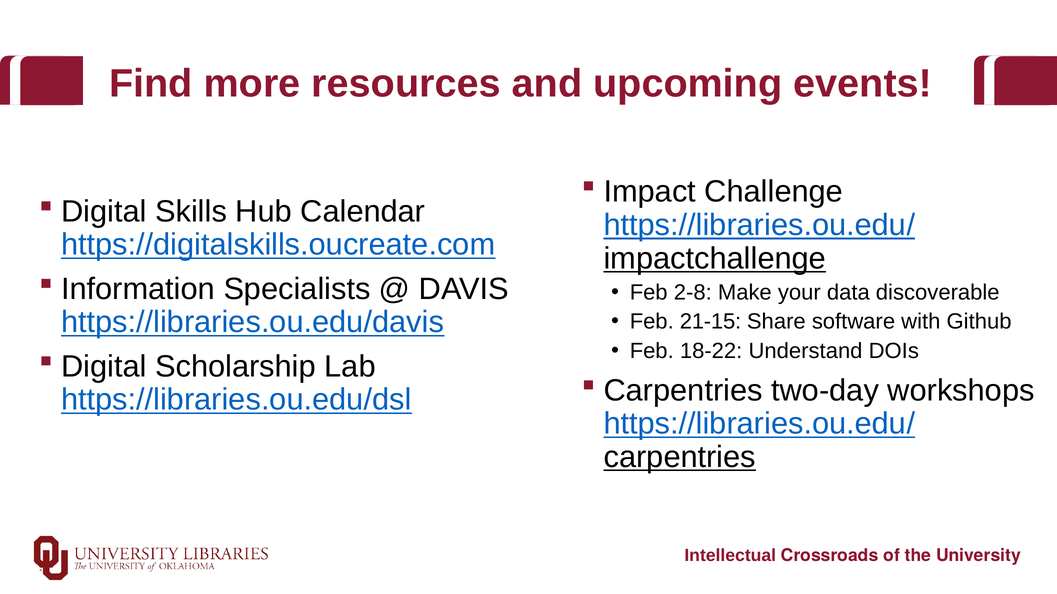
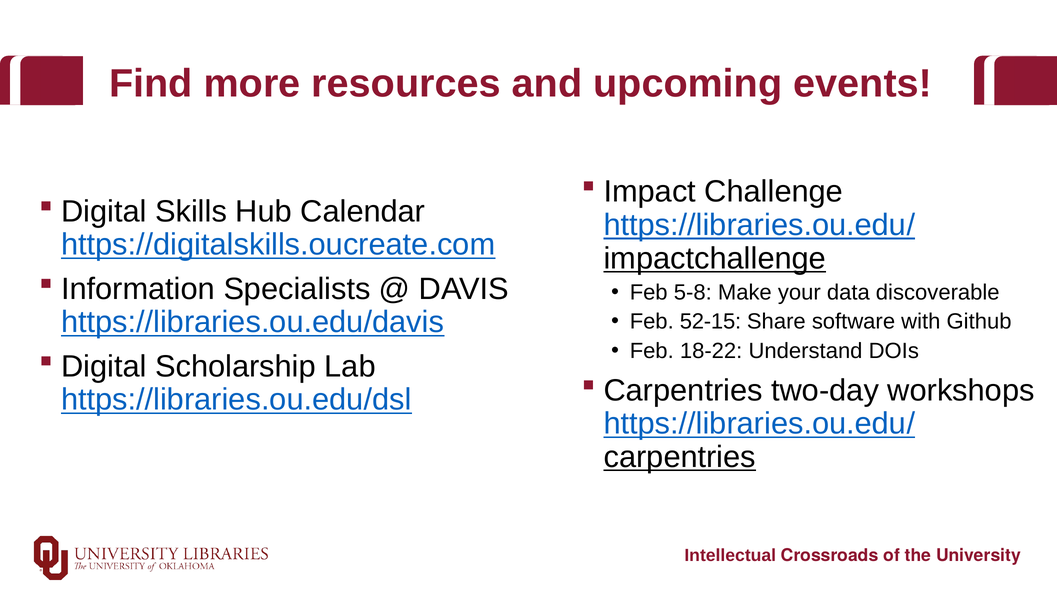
2-8: 2-8 -> 5-8
21-15: 21-15 -> 52-15
